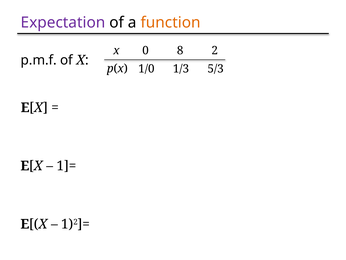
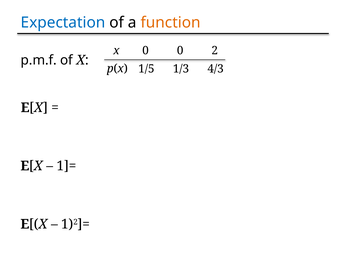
Expectation colour: purple -> blue
0 8: 8 -> 0
1/0: 1/0 -> 1/5
5/3: 5/3 -> 4/3
